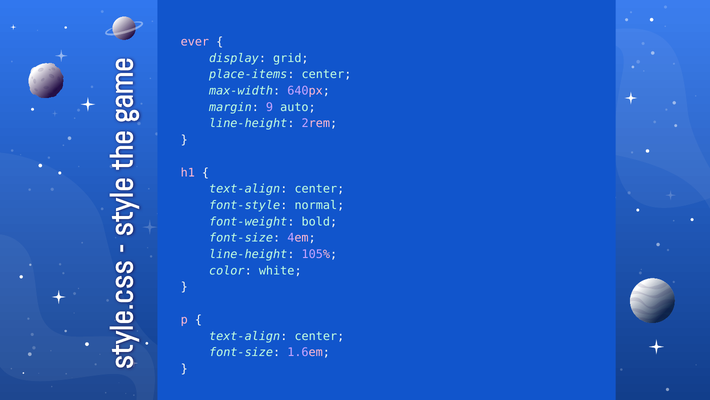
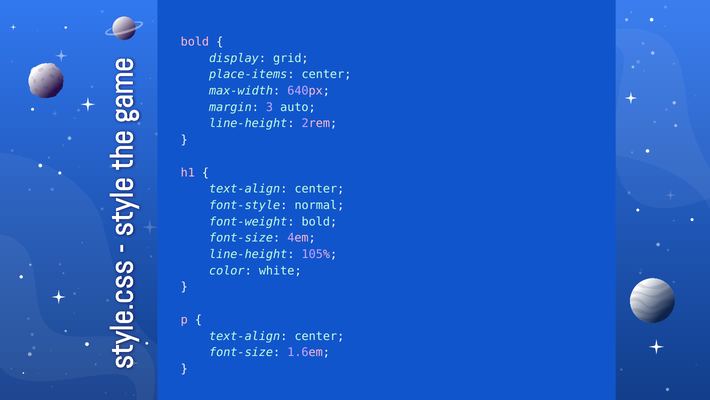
ever at (195, 42): ever -> bold
9: 9 -> 3
